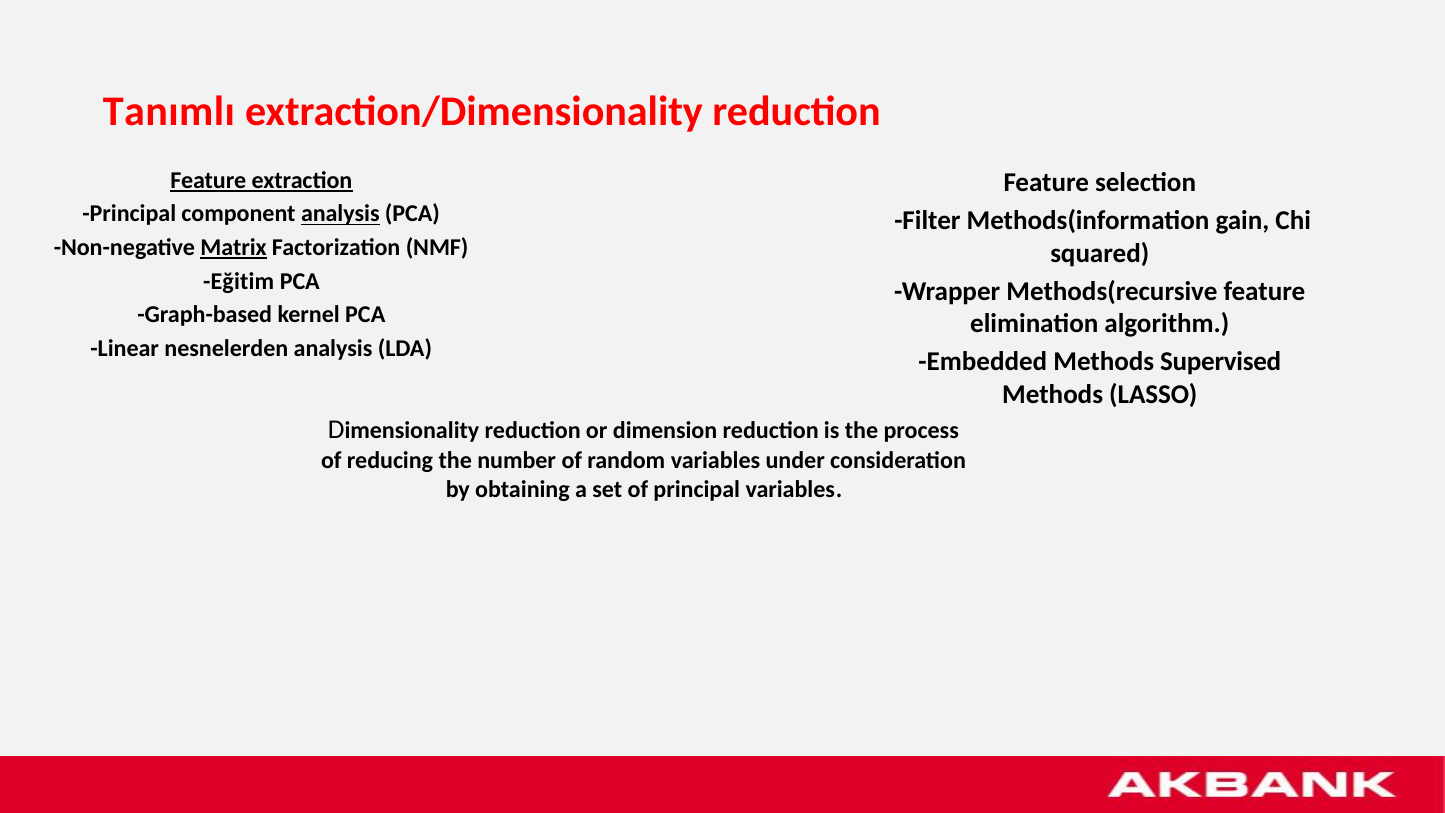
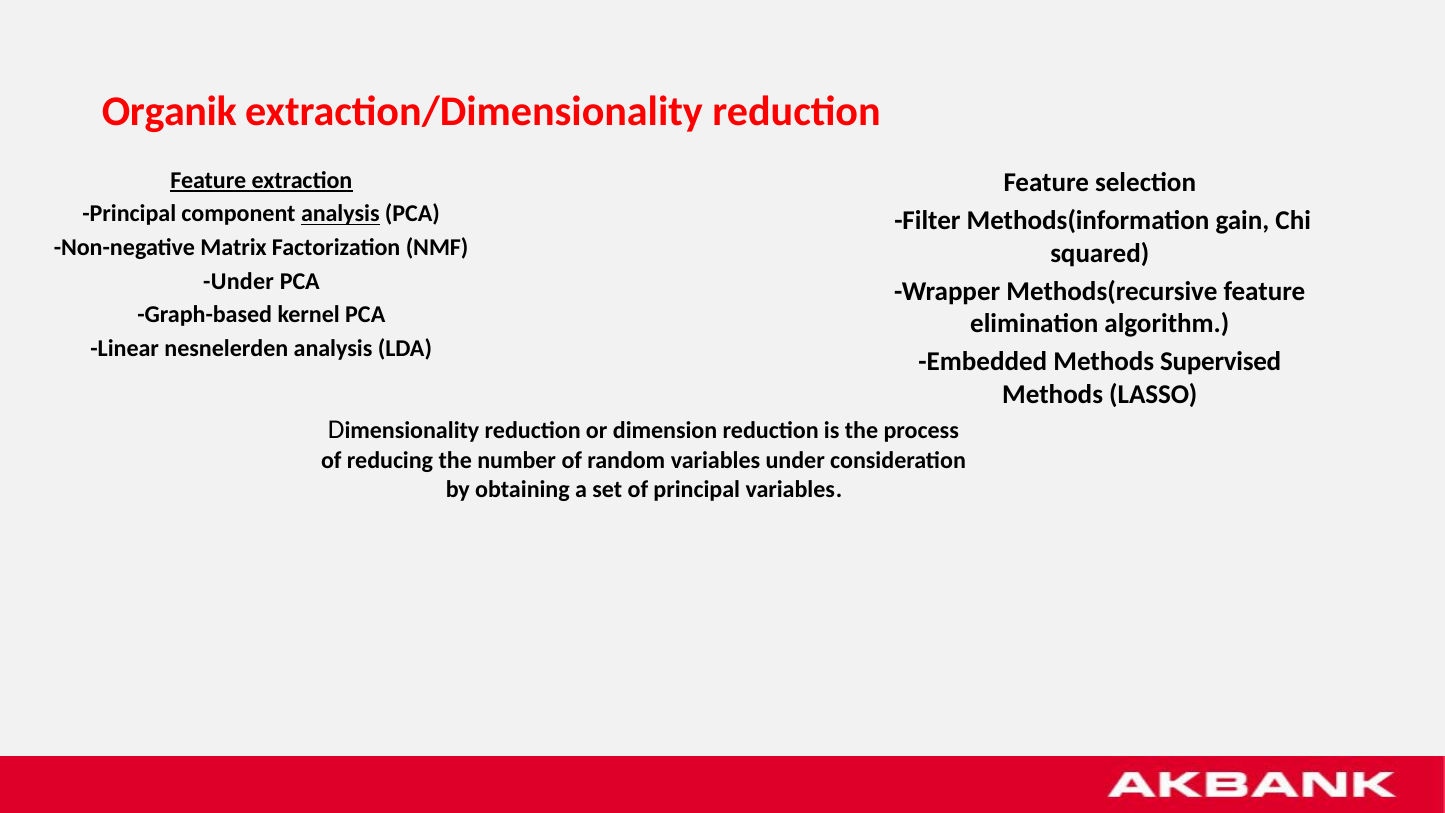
Tanımlı: Tanımlı -> Organik
Matrix underline: present -> none
Eğitim at (239, 281): Eğitim -> Under
